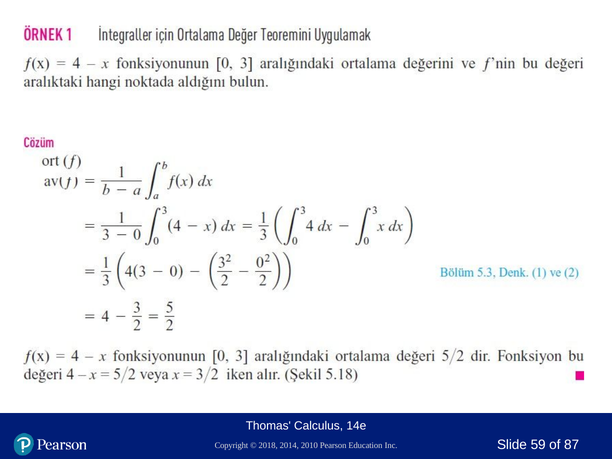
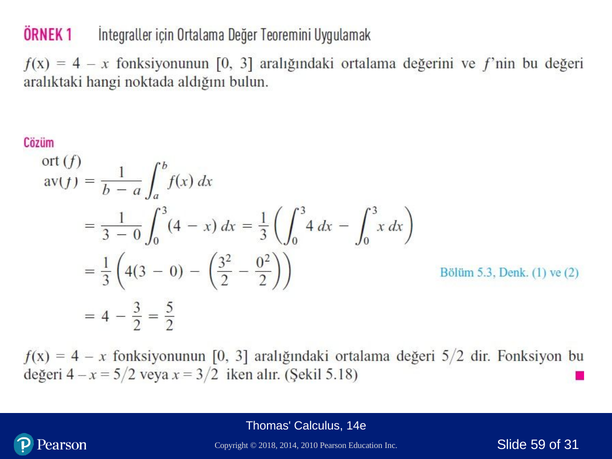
87: 87 -> 31
